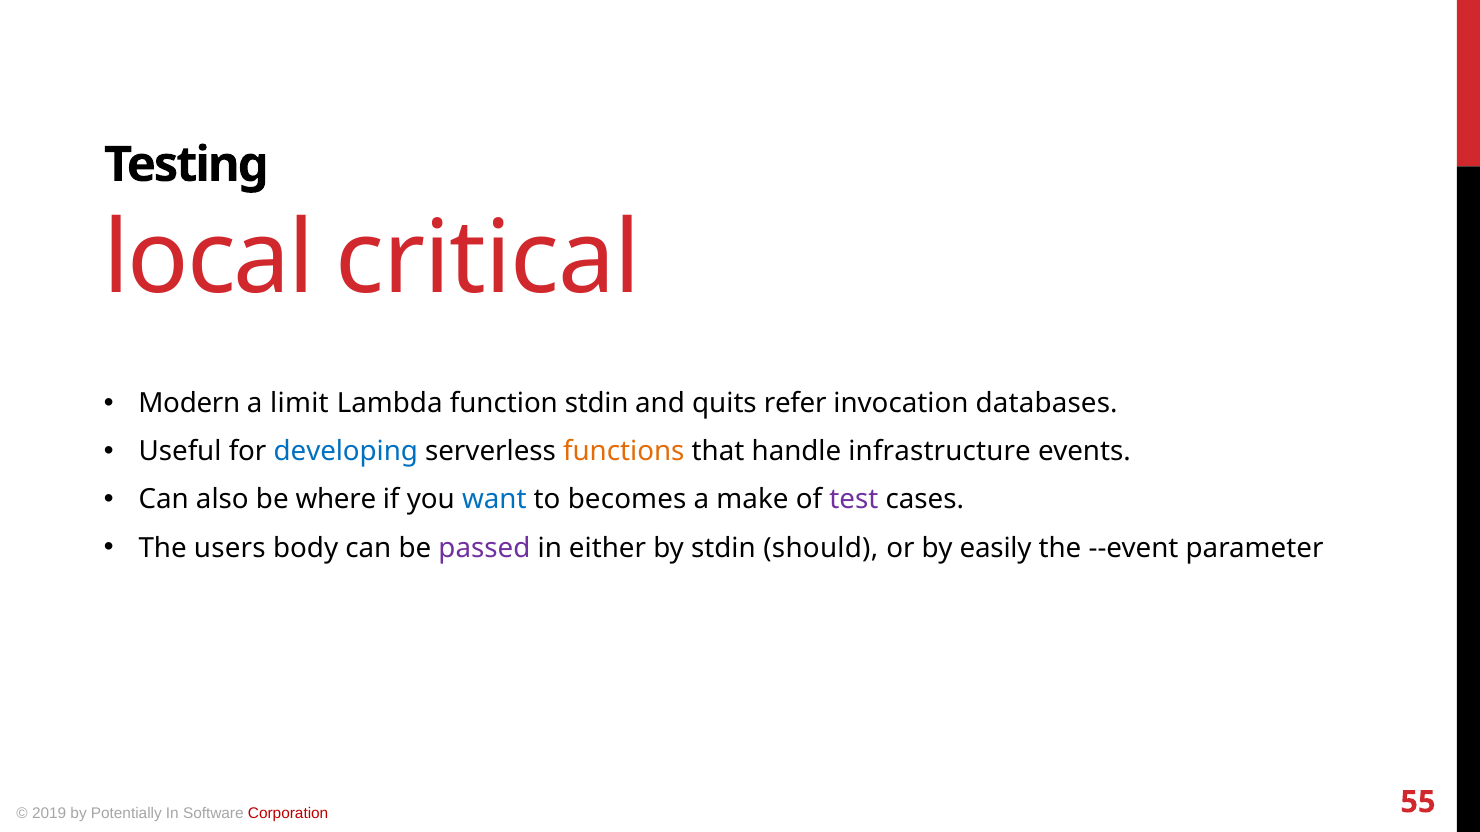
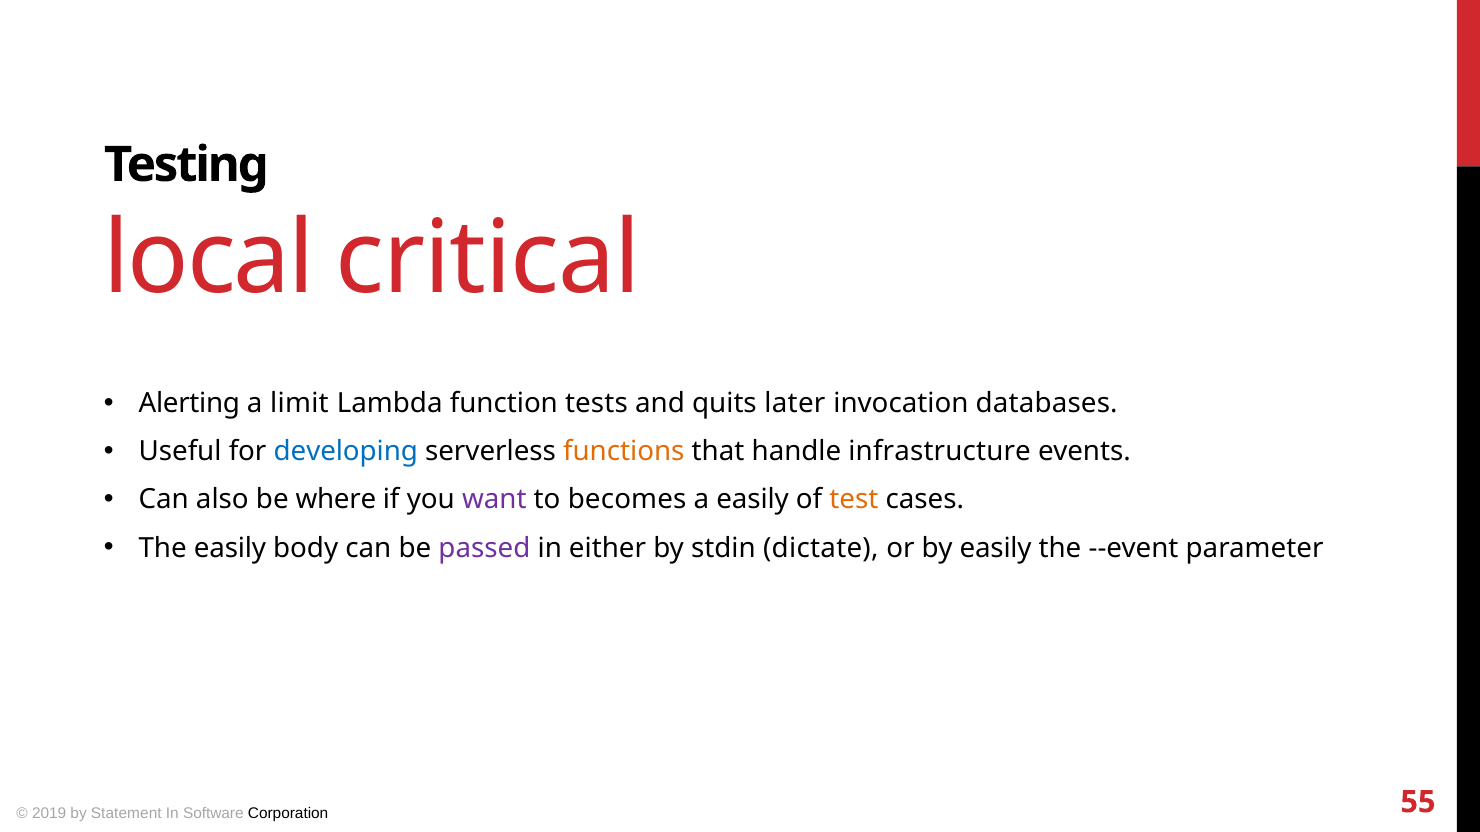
Modern: Modern -> Alerting
function stdin: stdin -> tests
refer: refer -> later
want colour: blue -> purple
a make: make -> easily
test colour: purple -> orange
The users: users -> easily
should: should -> dictate
Potentially: Potentially -> Statement
Corporation colour: red -> black
